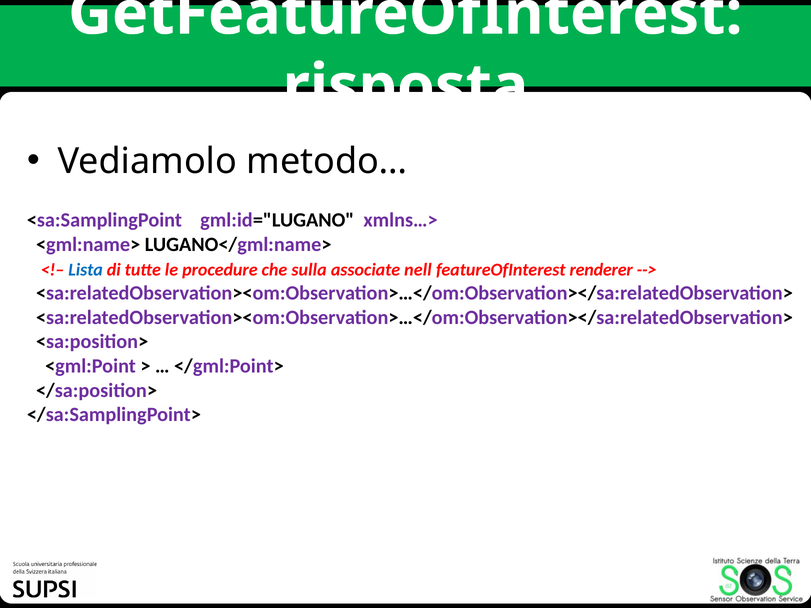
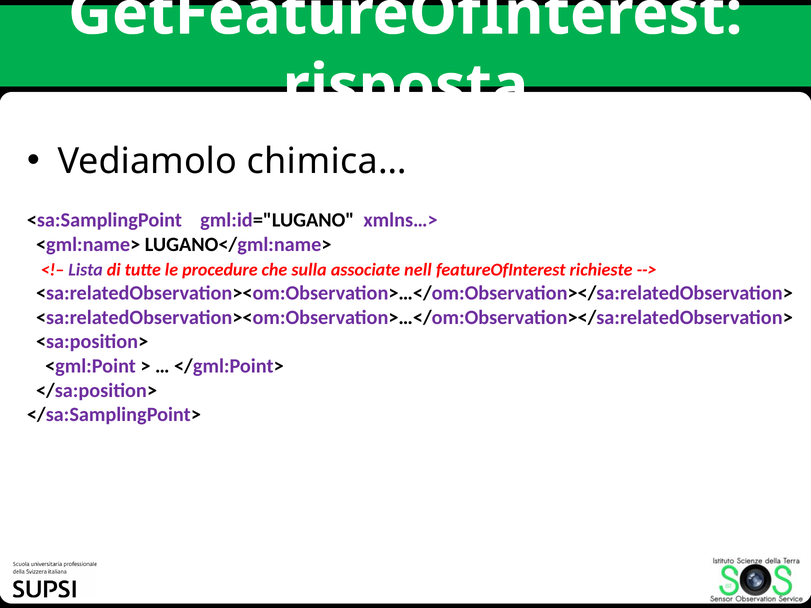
metodo…: metodo… -> chimica…
Lista colour: blue -> purple
renderer: renderer -> richieste
